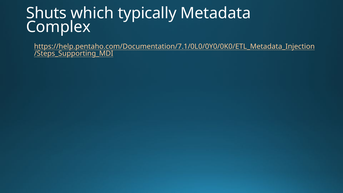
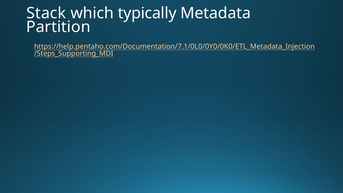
Shuts: Shuts -> Stack
Complex: Complex -> Partition
